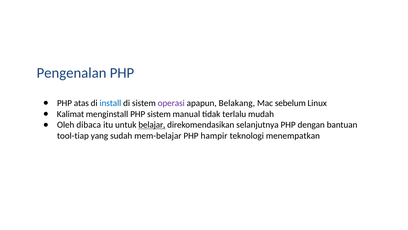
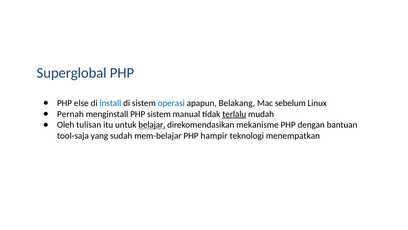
Pengenalan: Pengenalan -> Superglobal
atas: atas -> else
operasi colour: purple -> blue
Kalimat: Kalimat -> Pernah
terlalu underline: none -> present
dibaca: dibaca -> tulisan
selanjutnya: selanjutnya -> mekanisme
tool-tiap: tool-tiap -> tool-saja
